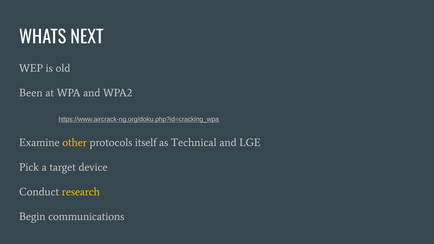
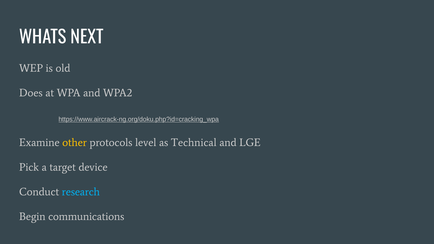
Been: Been -> Does
itself: itself -> level
research colour: yellow -> light blue
